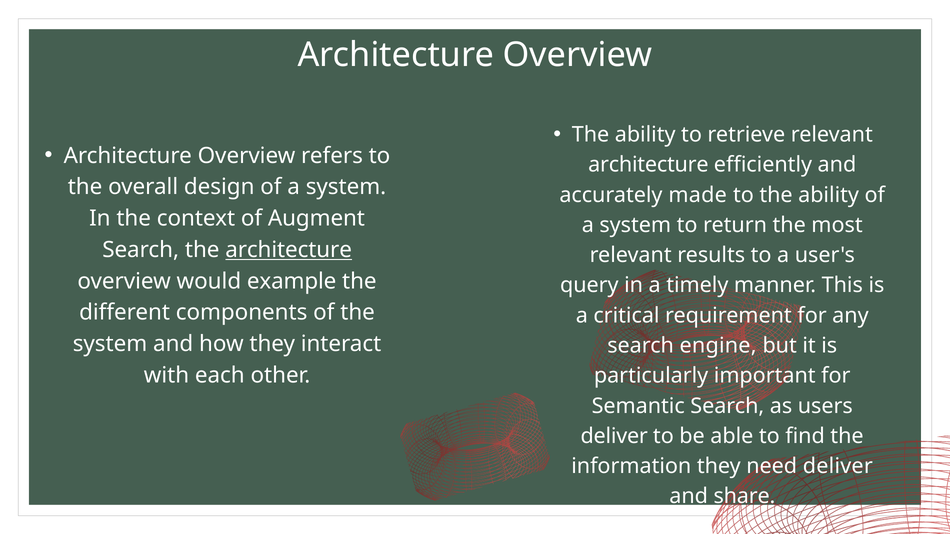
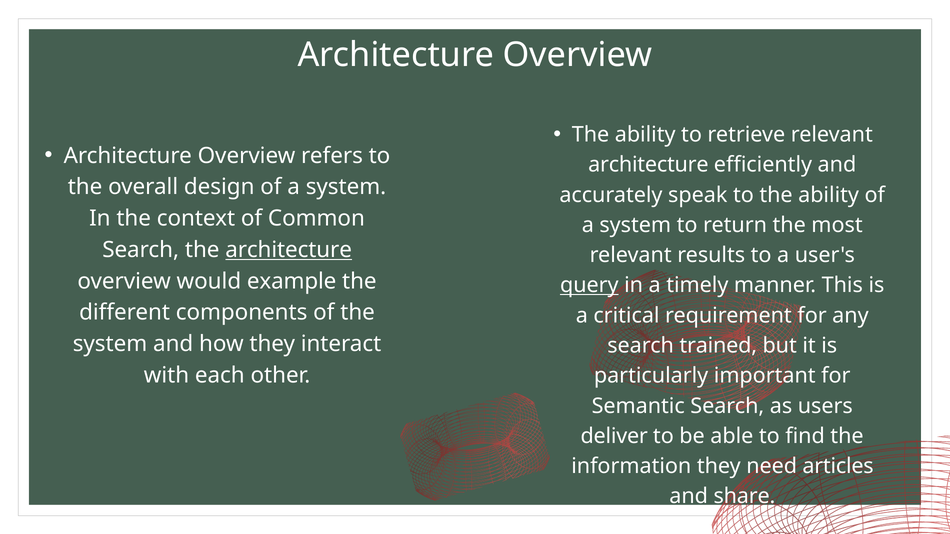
made: made -> speak
Augment: Augment -> Common
query underline: none -> present
engine: engine -> trained
need deliver: deliver -> articles
